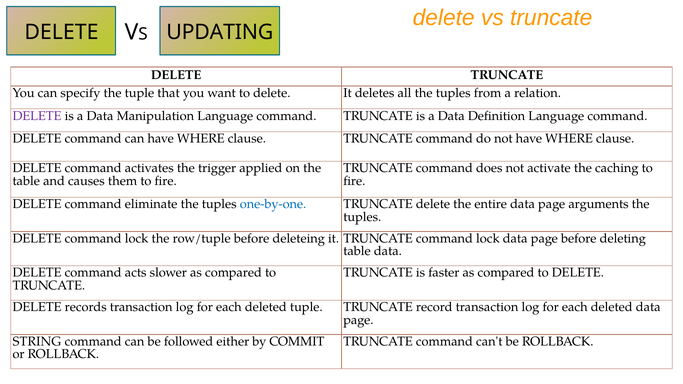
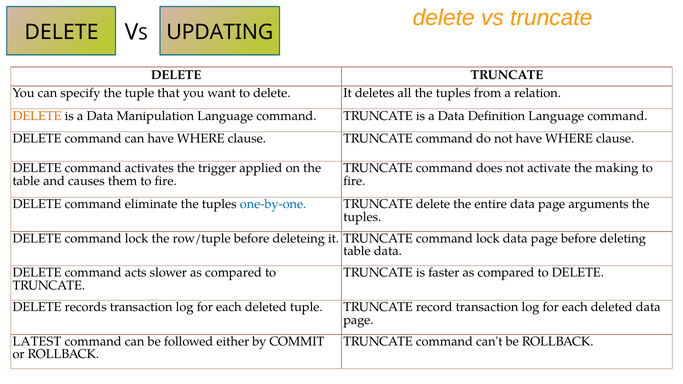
DELETE at (37, 116) colour: purple -> orange
caching: caching -> making
STRING: STRING -> LATEST
